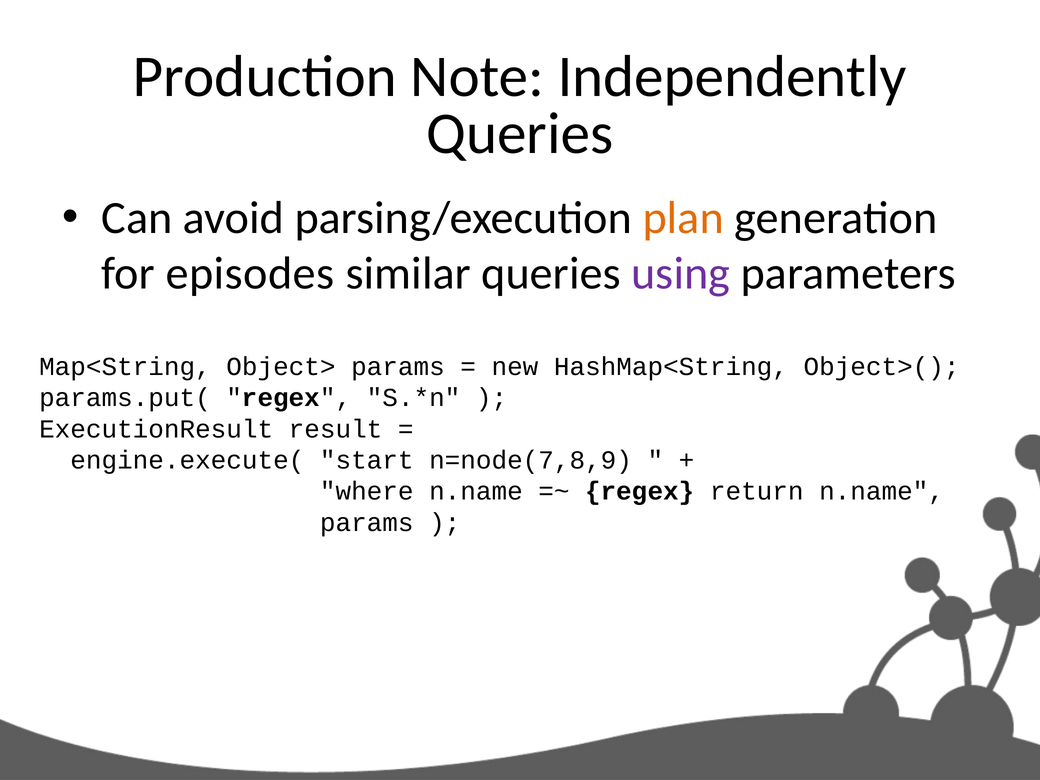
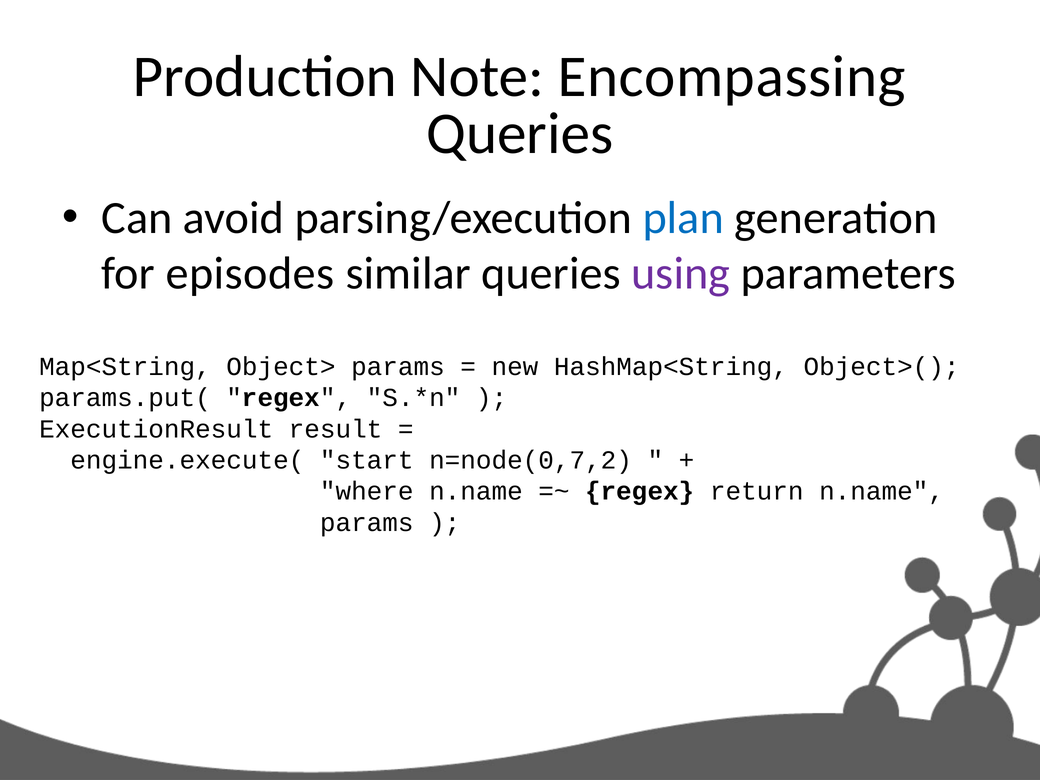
Independently: Independently -> Encompassing
plan colour: orange -> blue
n=node(7,8,9: n=node(7,8,9 -> n=node(0,7,2
